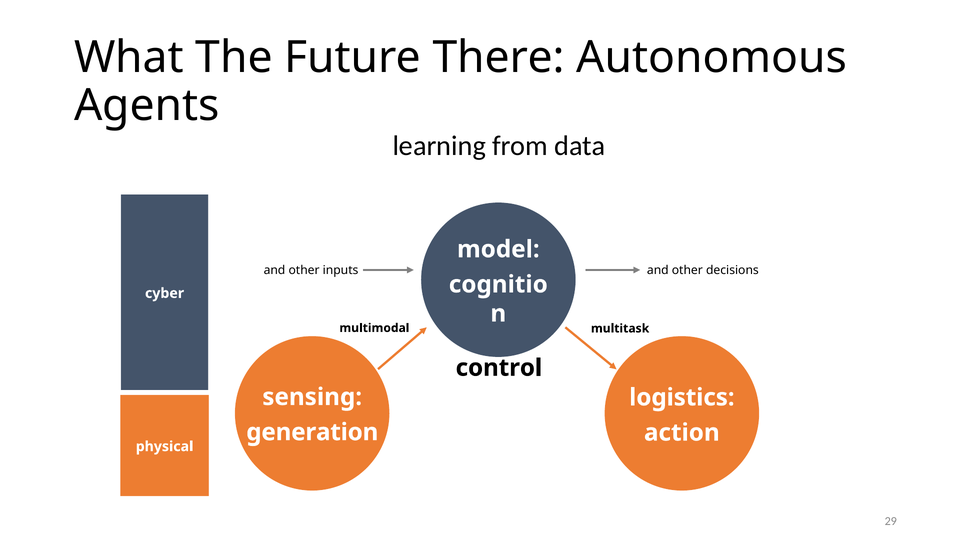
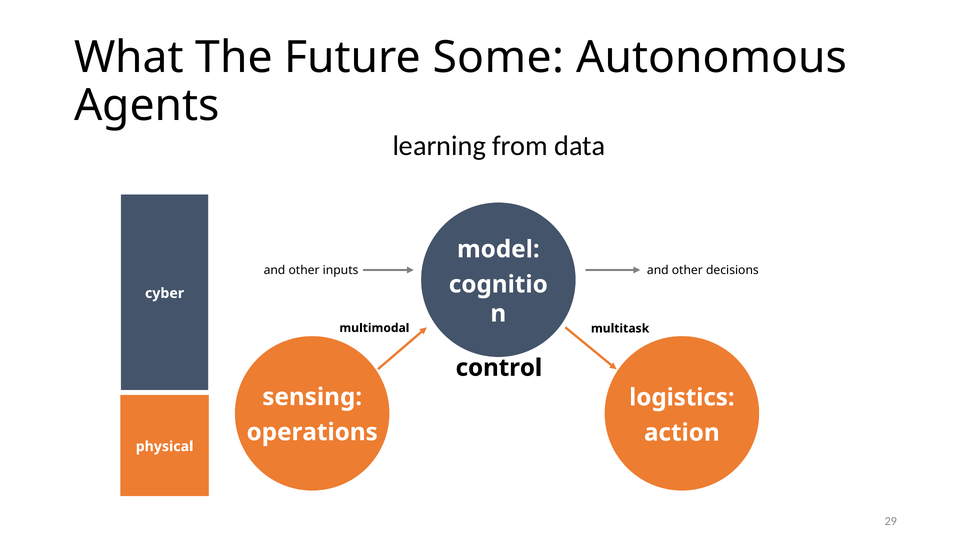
There: There -> Some
generation: generation -> operations
